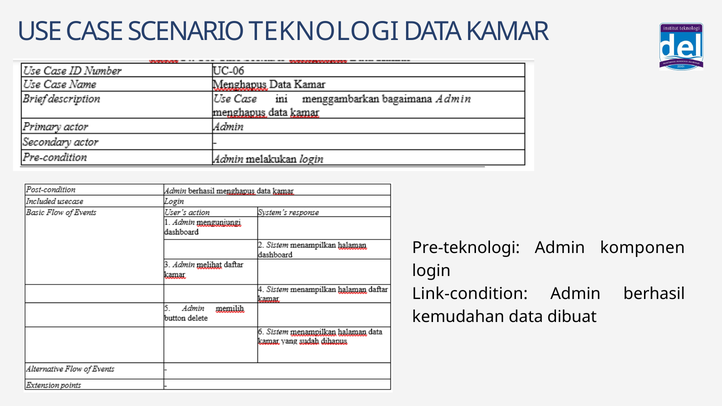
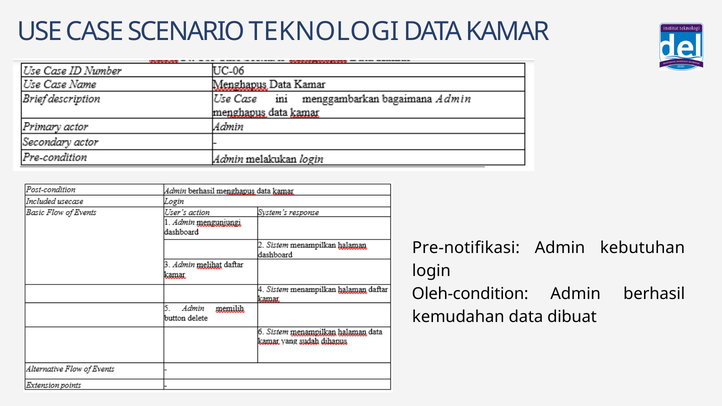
Pre-teknologi: Pre-teknologi -> Pre-notifikasi
komponen: komponen -> kebutuhan
Link-condition: Link-condition -> Oleh-condition
